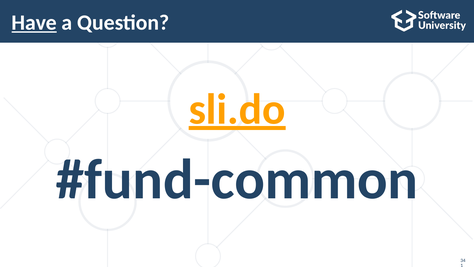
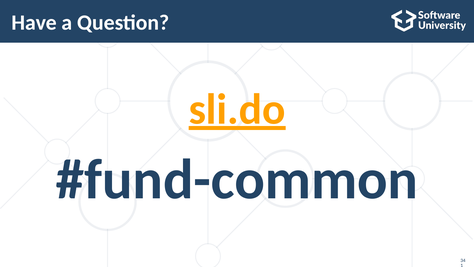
Have underline: present -> none
